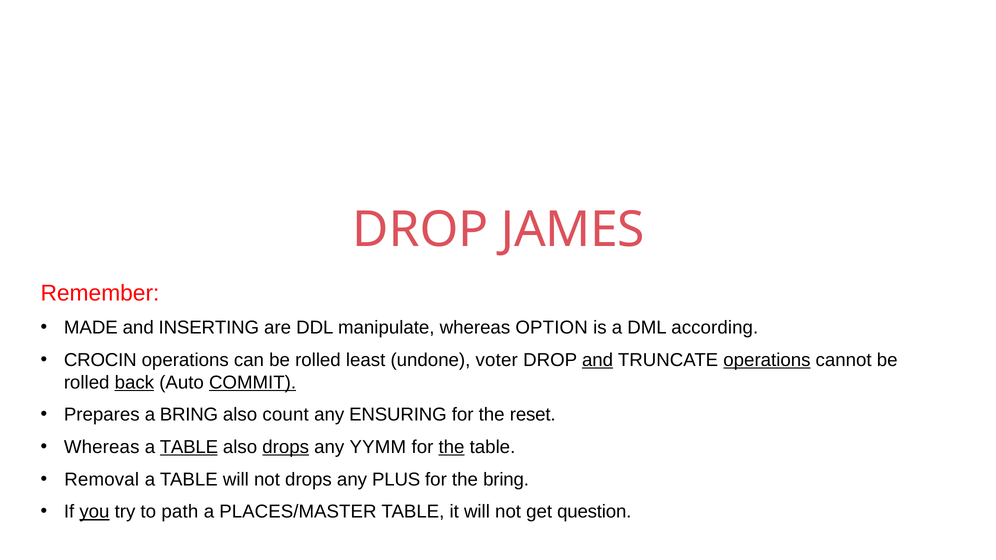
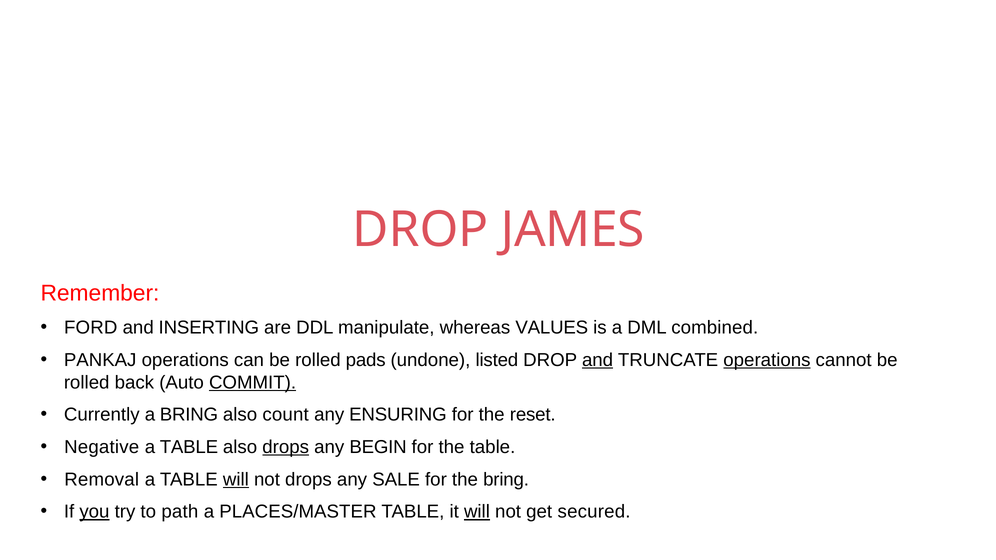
MADE: MADE -> FORD
OPTION: OPTION -> VALUES
according: according -> combined
CROCIN: CROCIN -> PANKAJ
least: least -> pads
voter: voter -> listed
back underline: present -> none
Prepares: Prepares -> Currently
Whereas at (102, 447): Whereas -> Negative
TABLE at (189, 447) underline: present -> none
YYMM: YYMM -> BEGIN
the at (452, 447) underline: present -> none
will at (236, 480) underline: none -> present
PLUS: PLUS -> SALE
will at (477, 512) underline: none -> present
question: question -> secured
